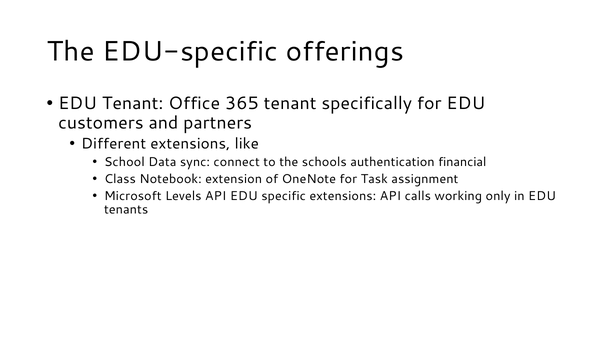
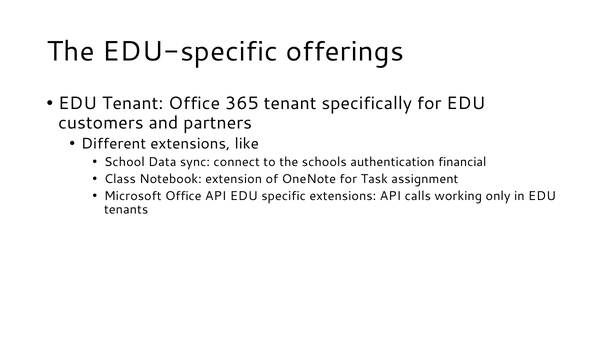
Microsoft Levels: Levels -> Office
